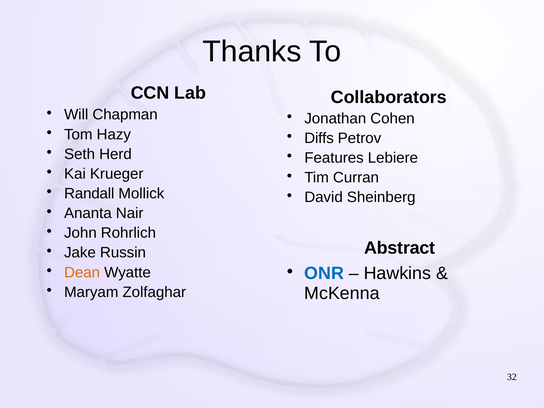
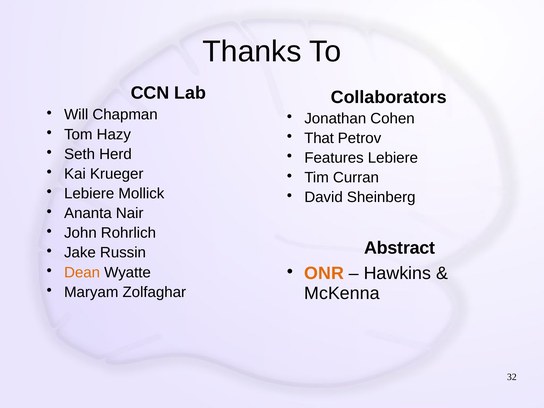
Diffs: Diffs -> That
Randall at (89, 194): Randall -> Lebiere
ONR colour: blue -> orange
